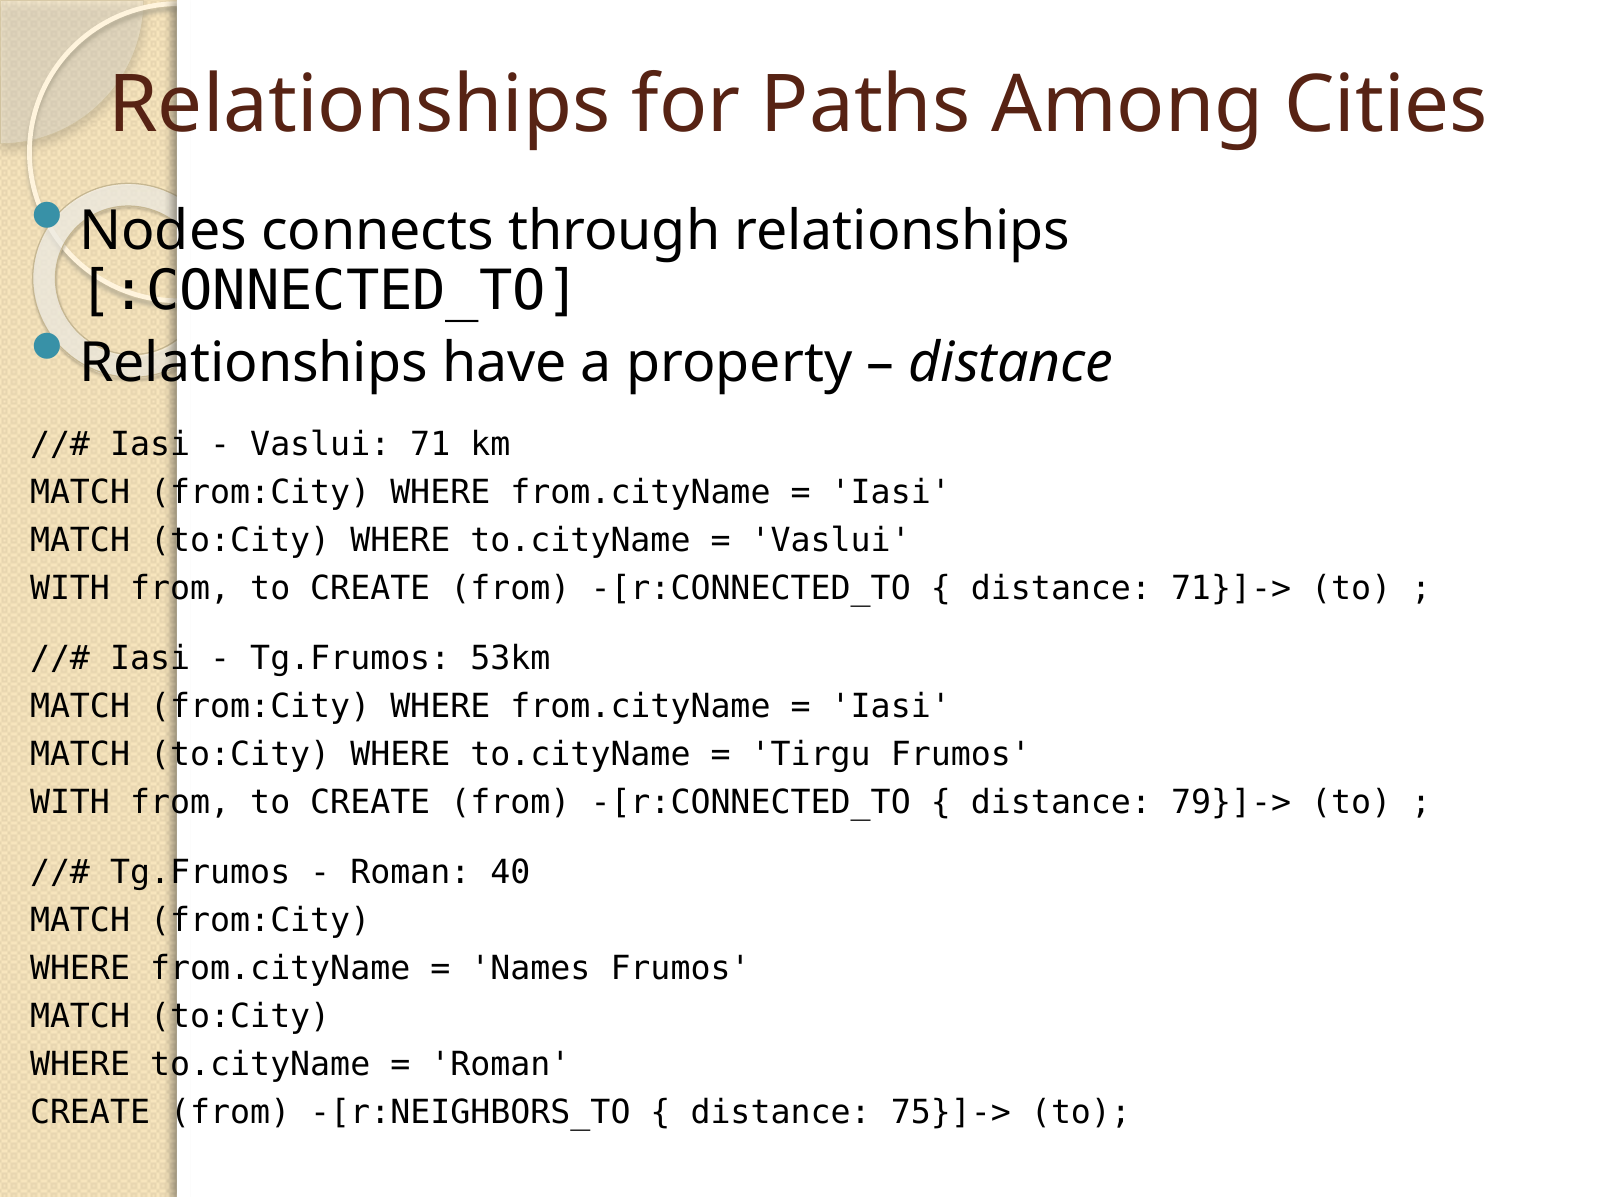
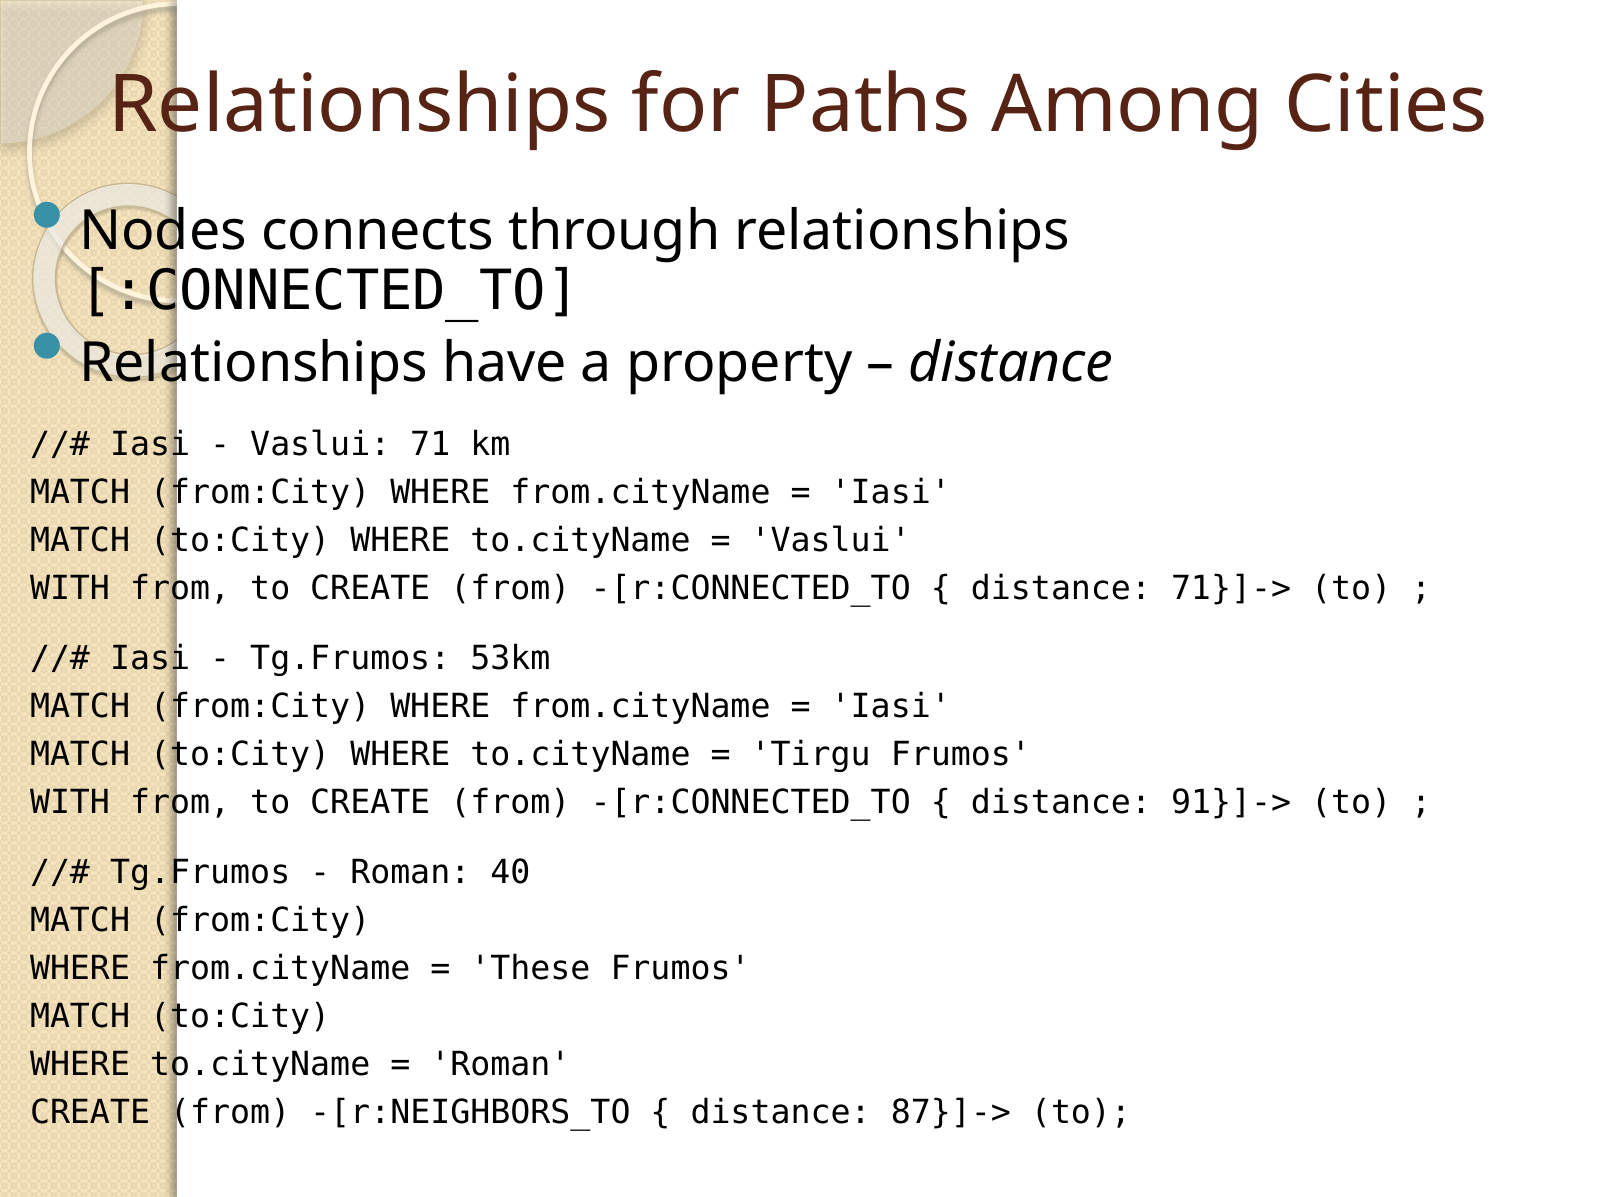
79}]->: 79}]-> -> 91}]->
Names: Names -> These
75}]->: 75}]-> -> 87}]->
